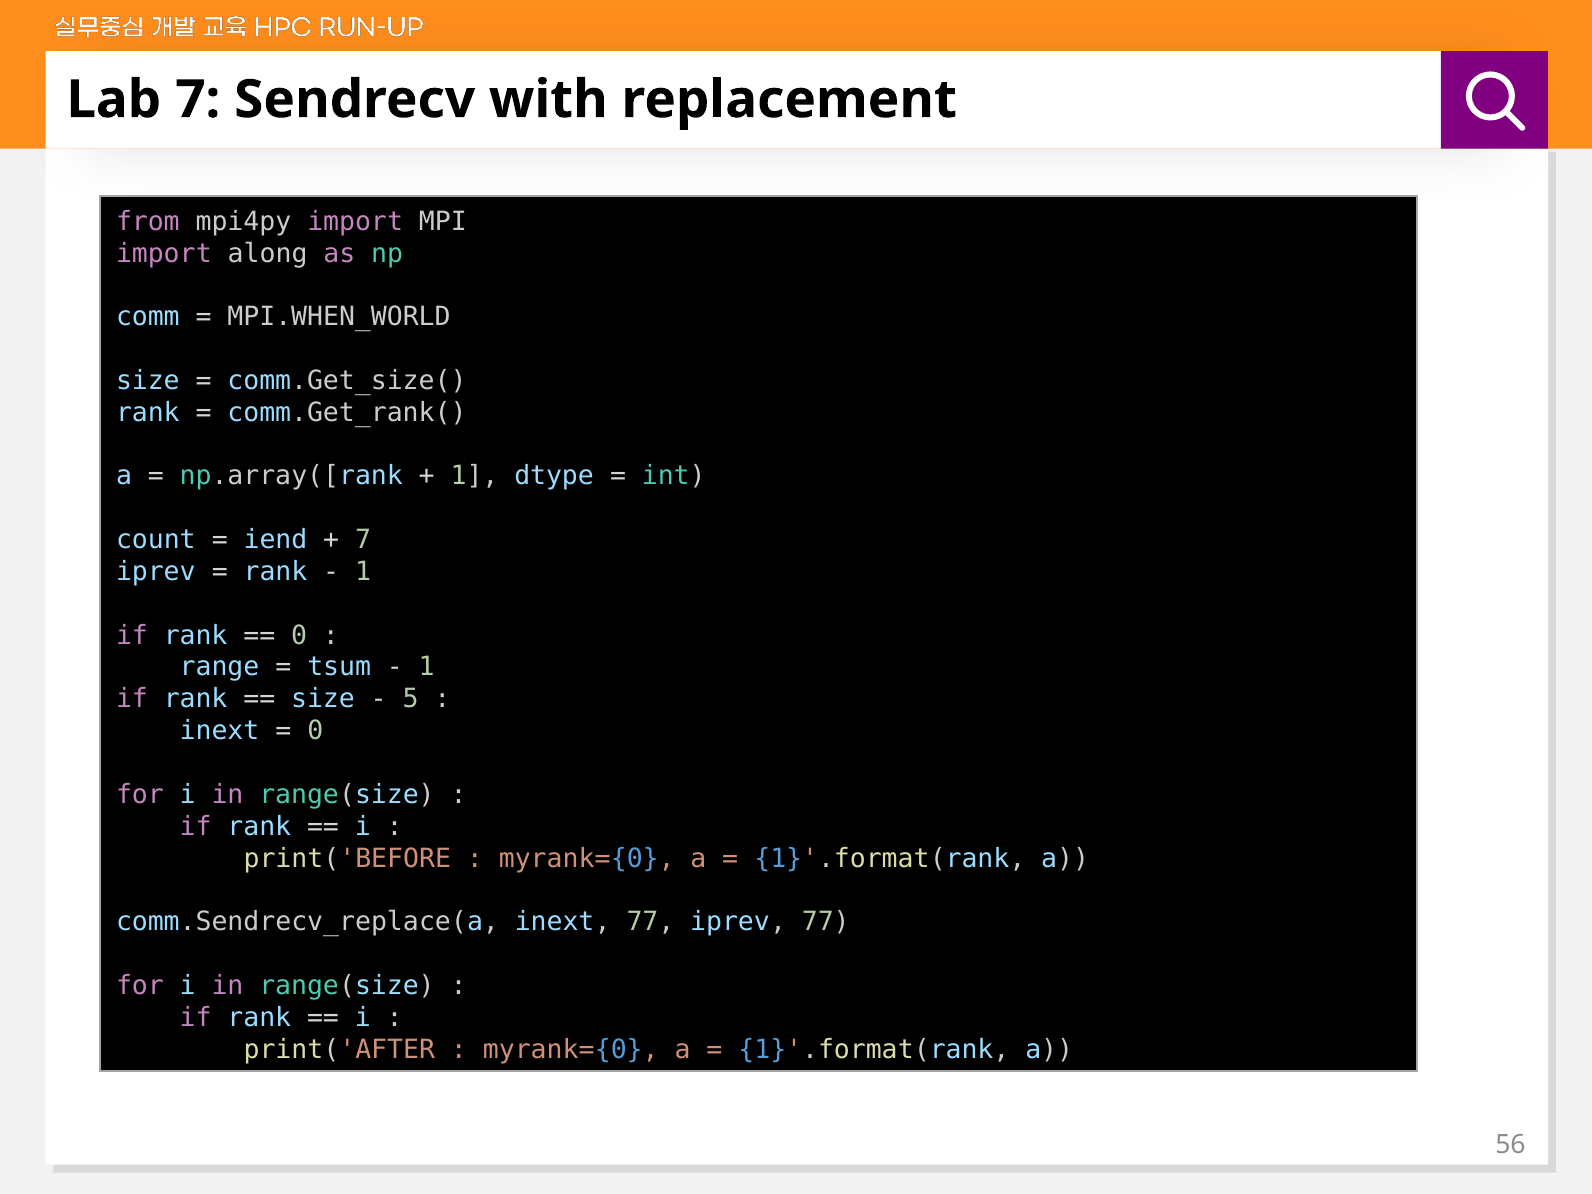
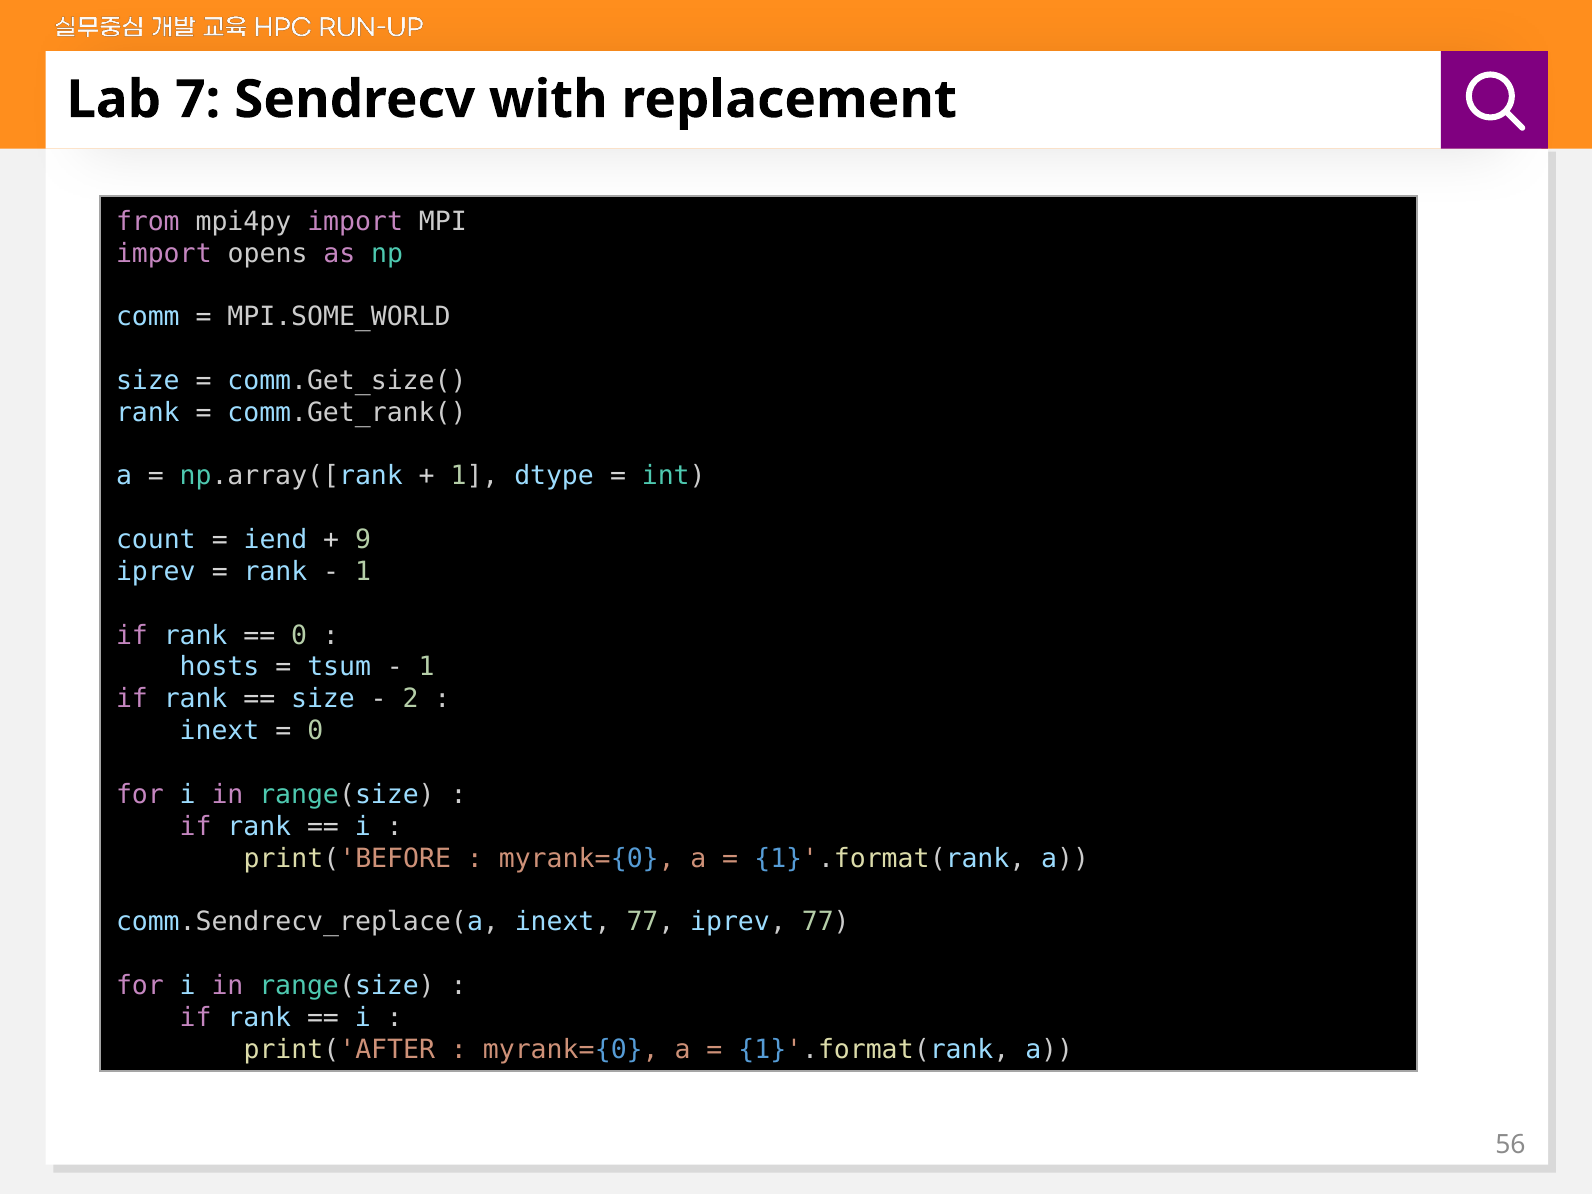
along: along -> opens
MPI.WHEN_WORLD: MPI.WHEN_WORLD -> MPI.SOME_WORLD
7 at (363, 540): 7 -> 9
range: range -> hosts
5: 5 -> 2
